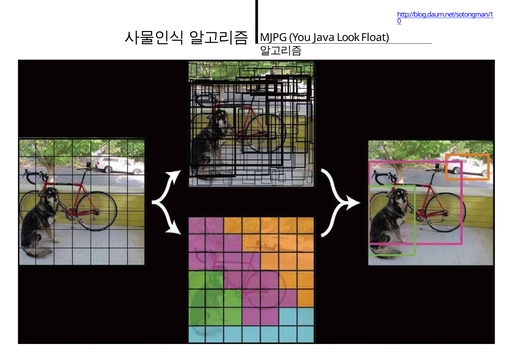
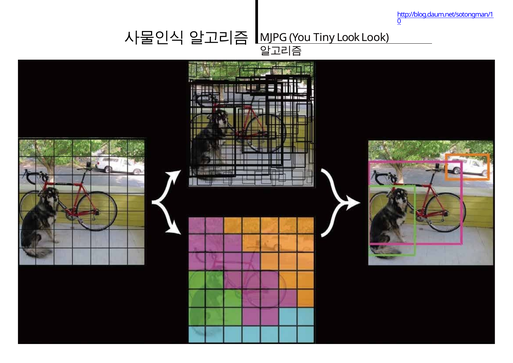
Java: Java -> Tiny
Look Float: Float -> Look
